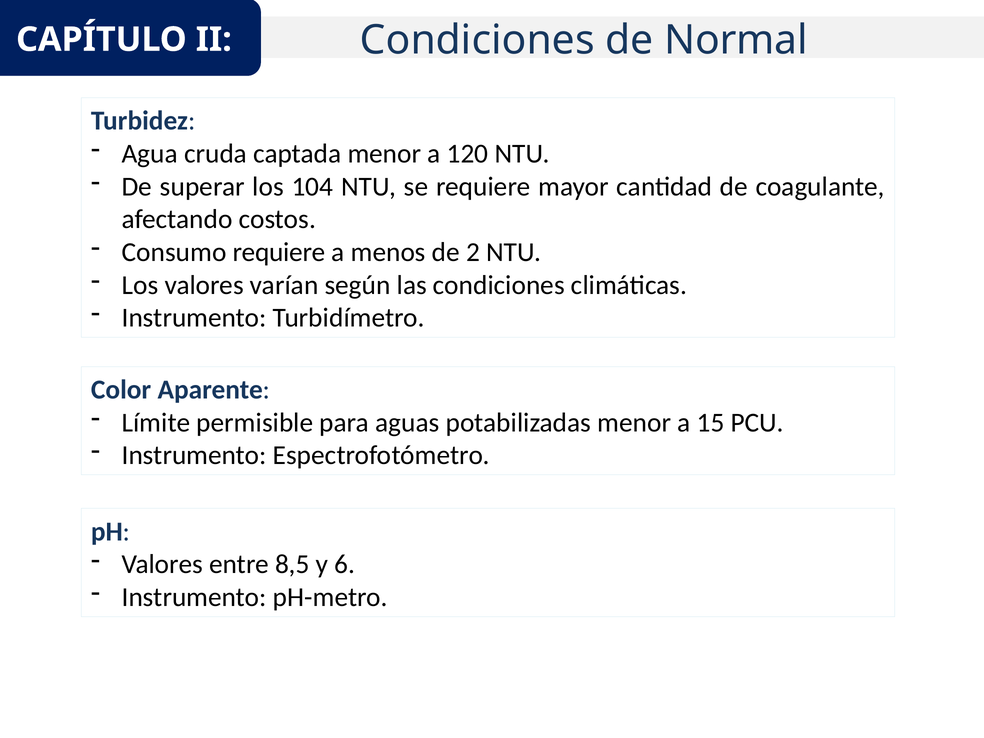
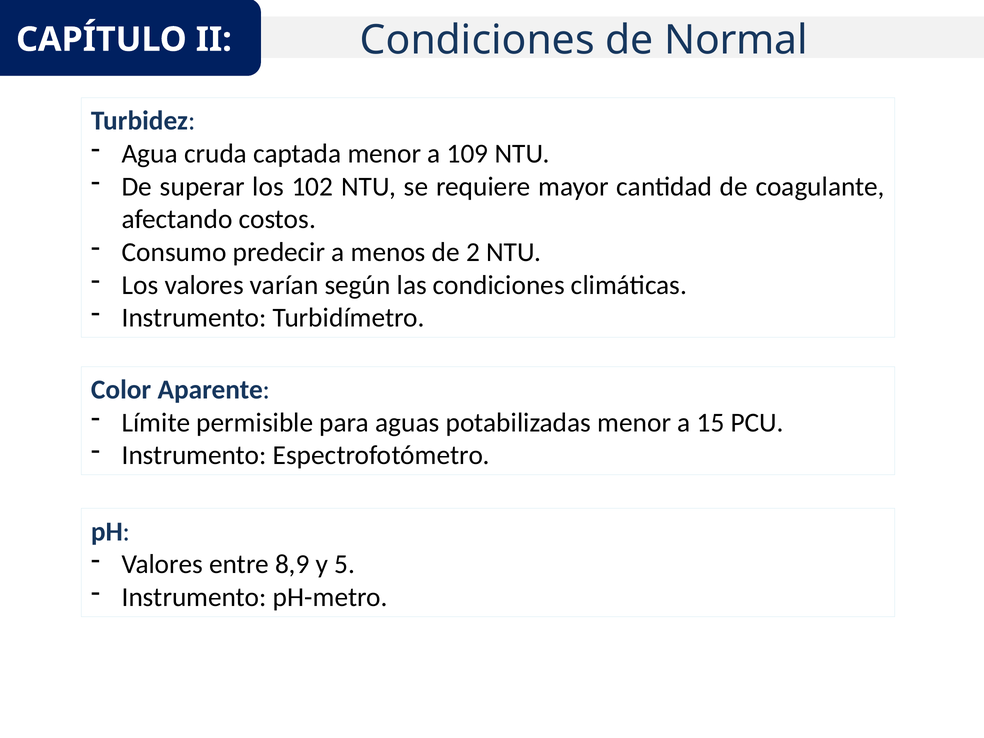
120: 120 -> 109
104: 104 -> 102
Consumo requiere: requiere -> predecir
8,5: 8,5 -> 8,9
6: 6 -> 5
